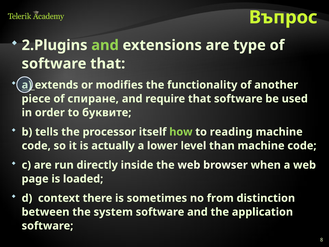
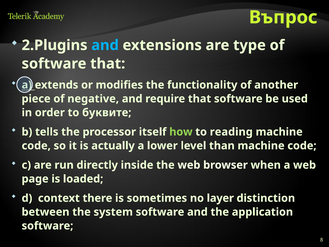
and at (105, 45) colour: light green -> light blue
спиране: спиране -> negative
from: from -> layer
